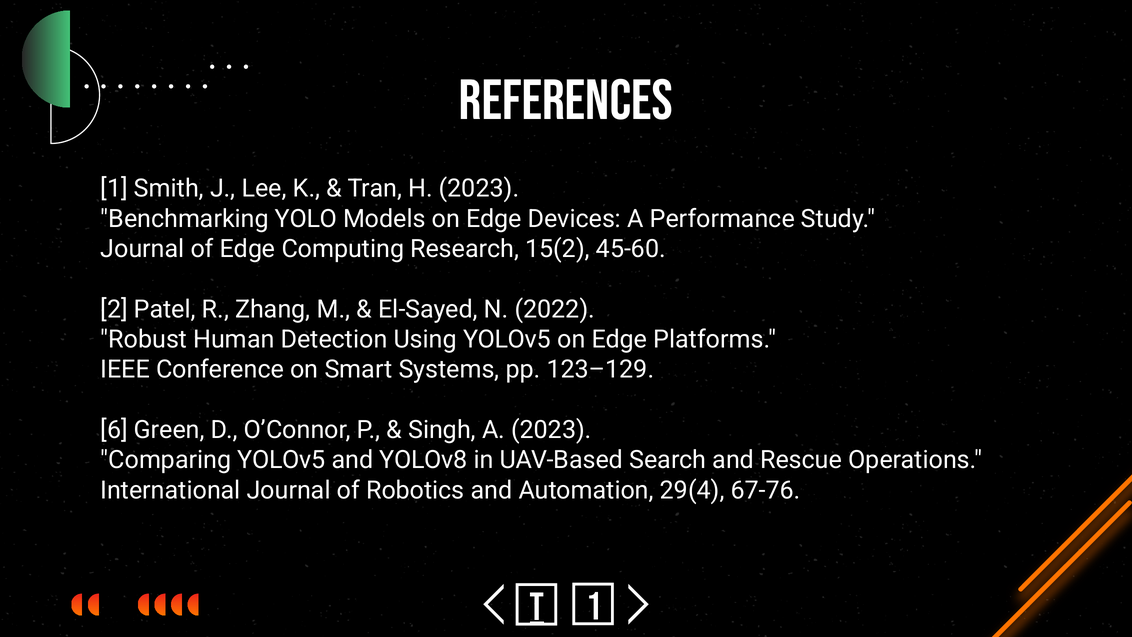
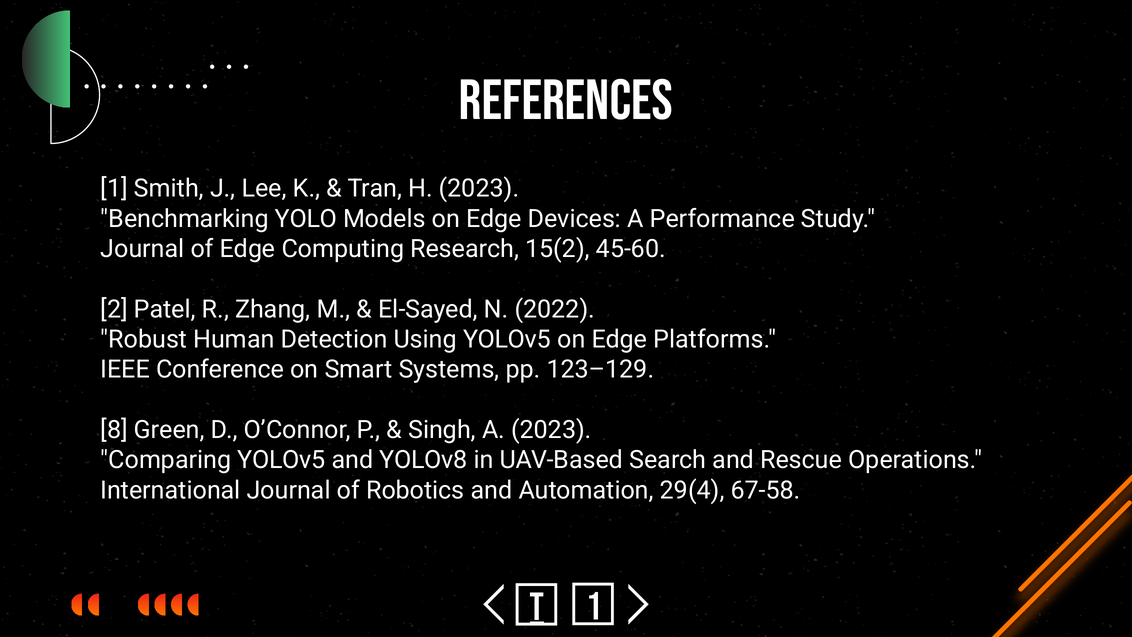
6: 6 -> 8
67-76: 67-76 -> 67-58
